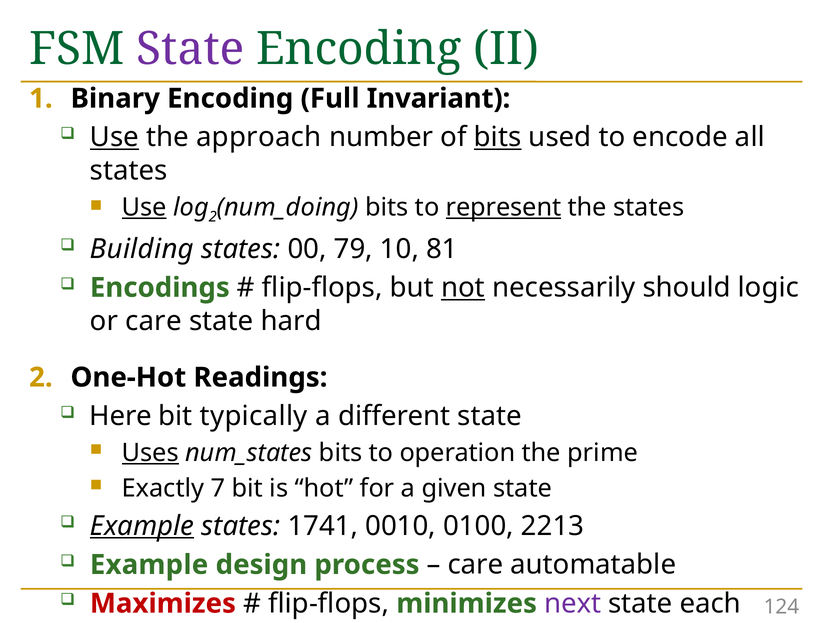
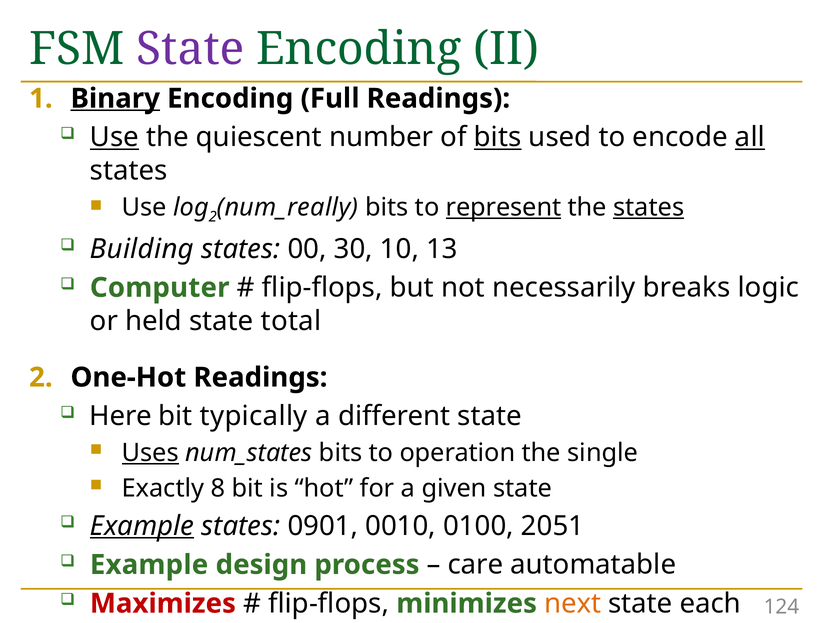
Binary underline: none -> present
Full Invariant: Invariant -> Readings
approach: approach -> quiescent
all underline: none -> present
Use at (144, 207) underline: present -> none
num_doing: num_doing -> num_really
states at (649, 207) underline: none -> present
79: 79 -> 30
81: 81 -> 13
Encodings: Encodings -> Computer
not underline: present -> none
should: should -> breaks
or care: care -> held
hard: hard -> total
prime: prime -> single
7: 7 -> 8
1741: 1741 -> 0901
2213: 2213 -> 2051
next colour: purple -> orange
